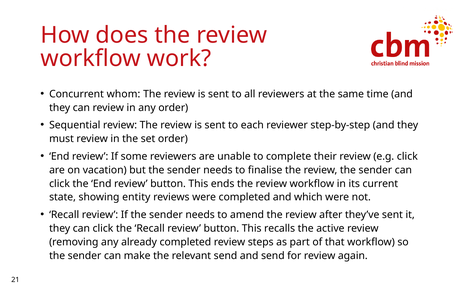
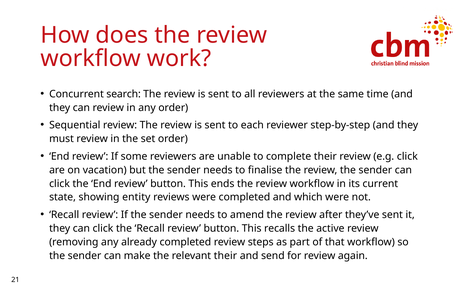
whom: whom -> search
relevant send: send -> their
